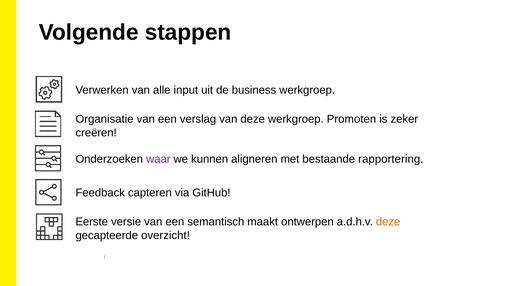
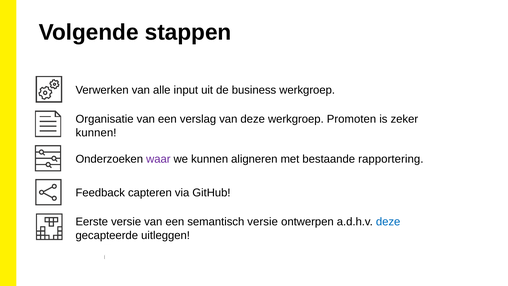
creëren at (96, 133): creëren -> kunnen
semantisch maakt: maakt -> versie
deze at (388, 222) colour: orange -> blue
overzicht: overzicht -> uitleggen
